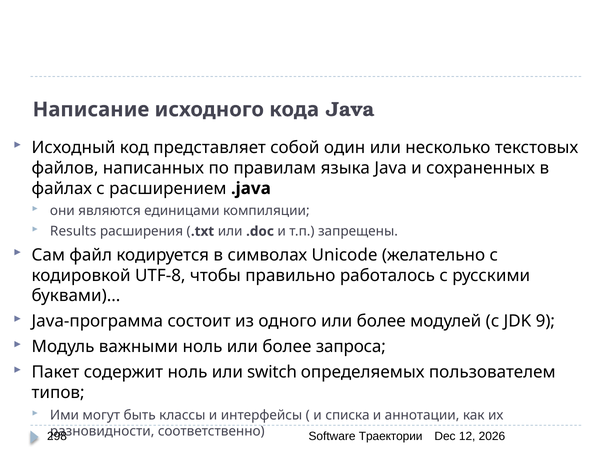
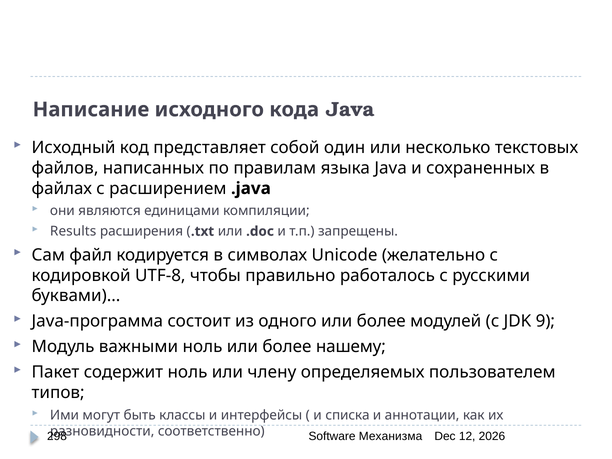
запроса: запроса -> нашему
switch: switch -> члену
Траектории: Траектории -> Механизма
